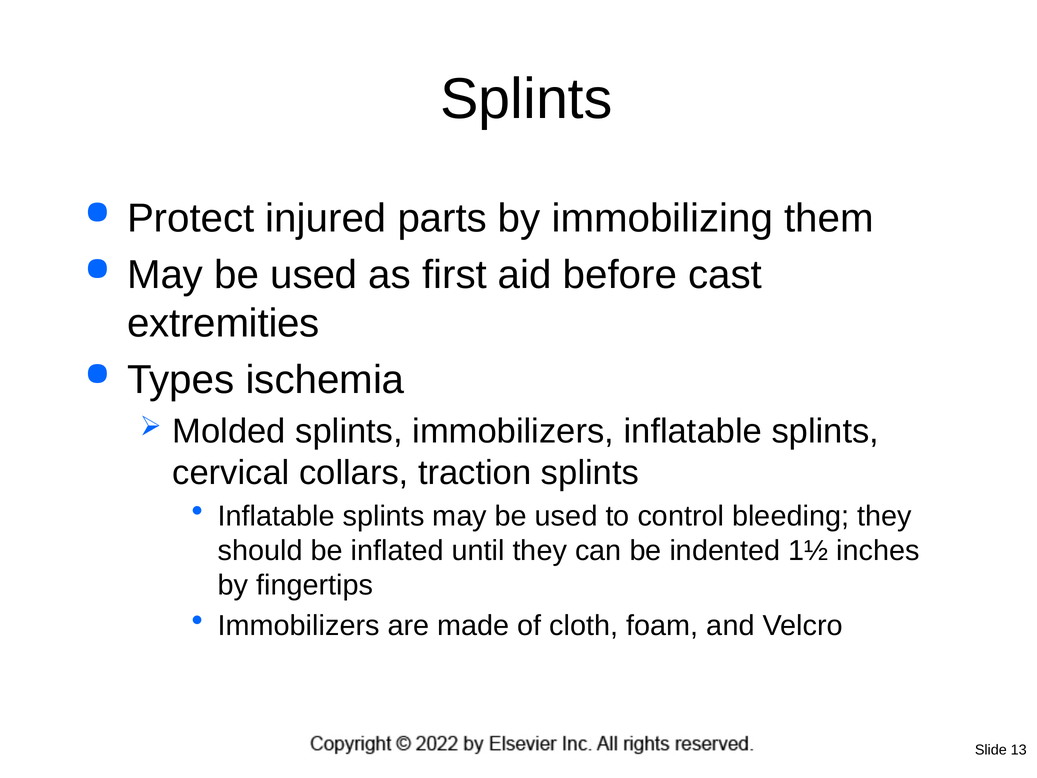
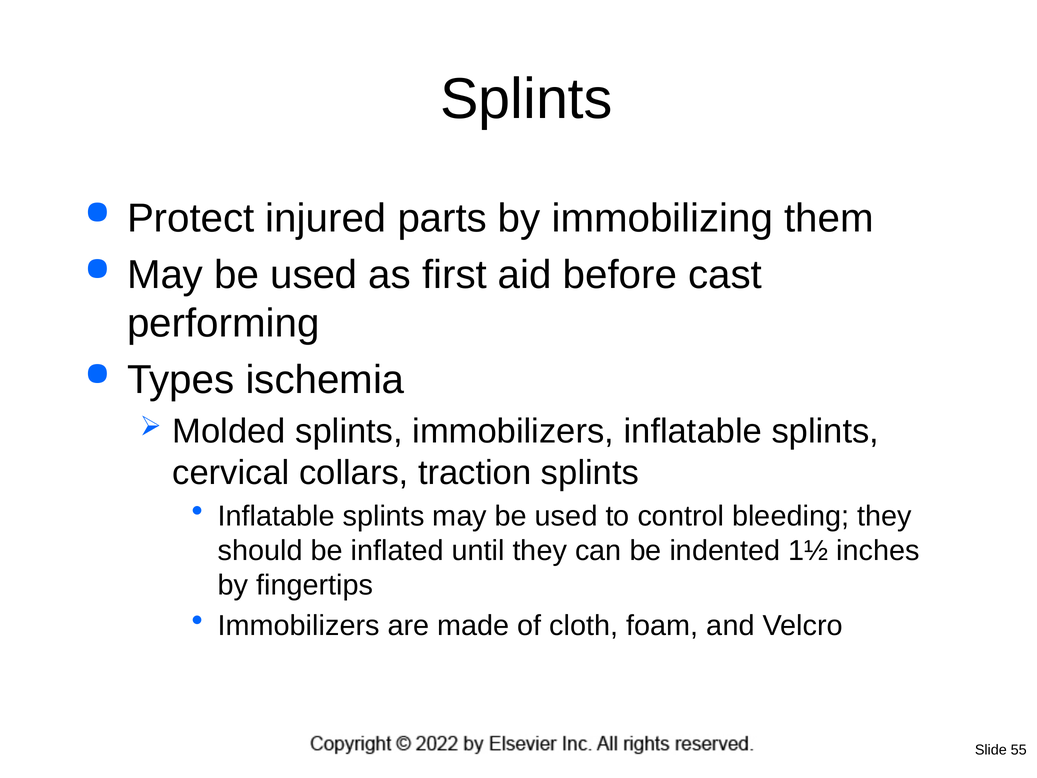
extremities: extremities -> performing
13: 13 -> 55
